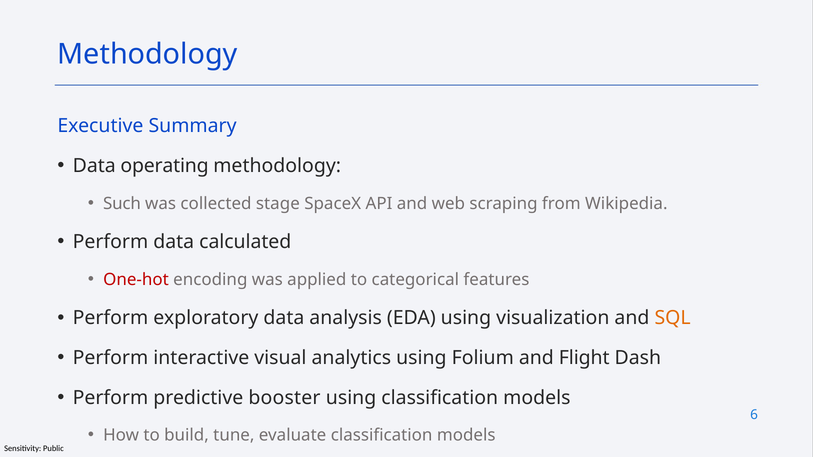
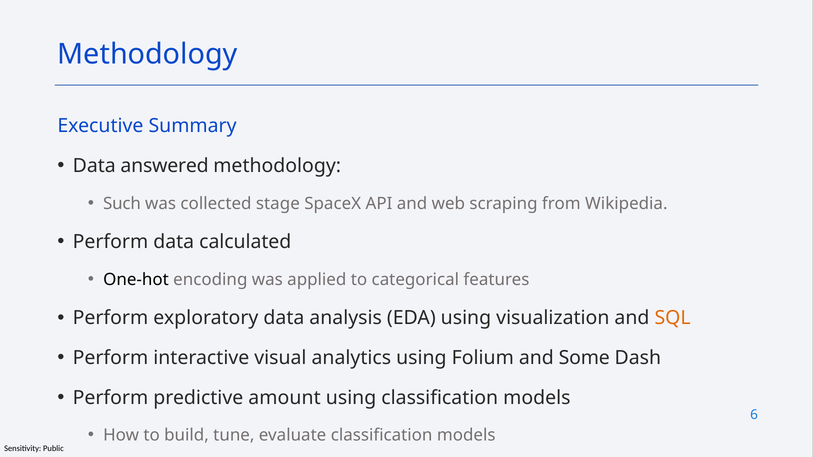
operating: operating -> answered
One-hot colour: red -> black
Flight: Flight -> Some
booster: booster -> amount
